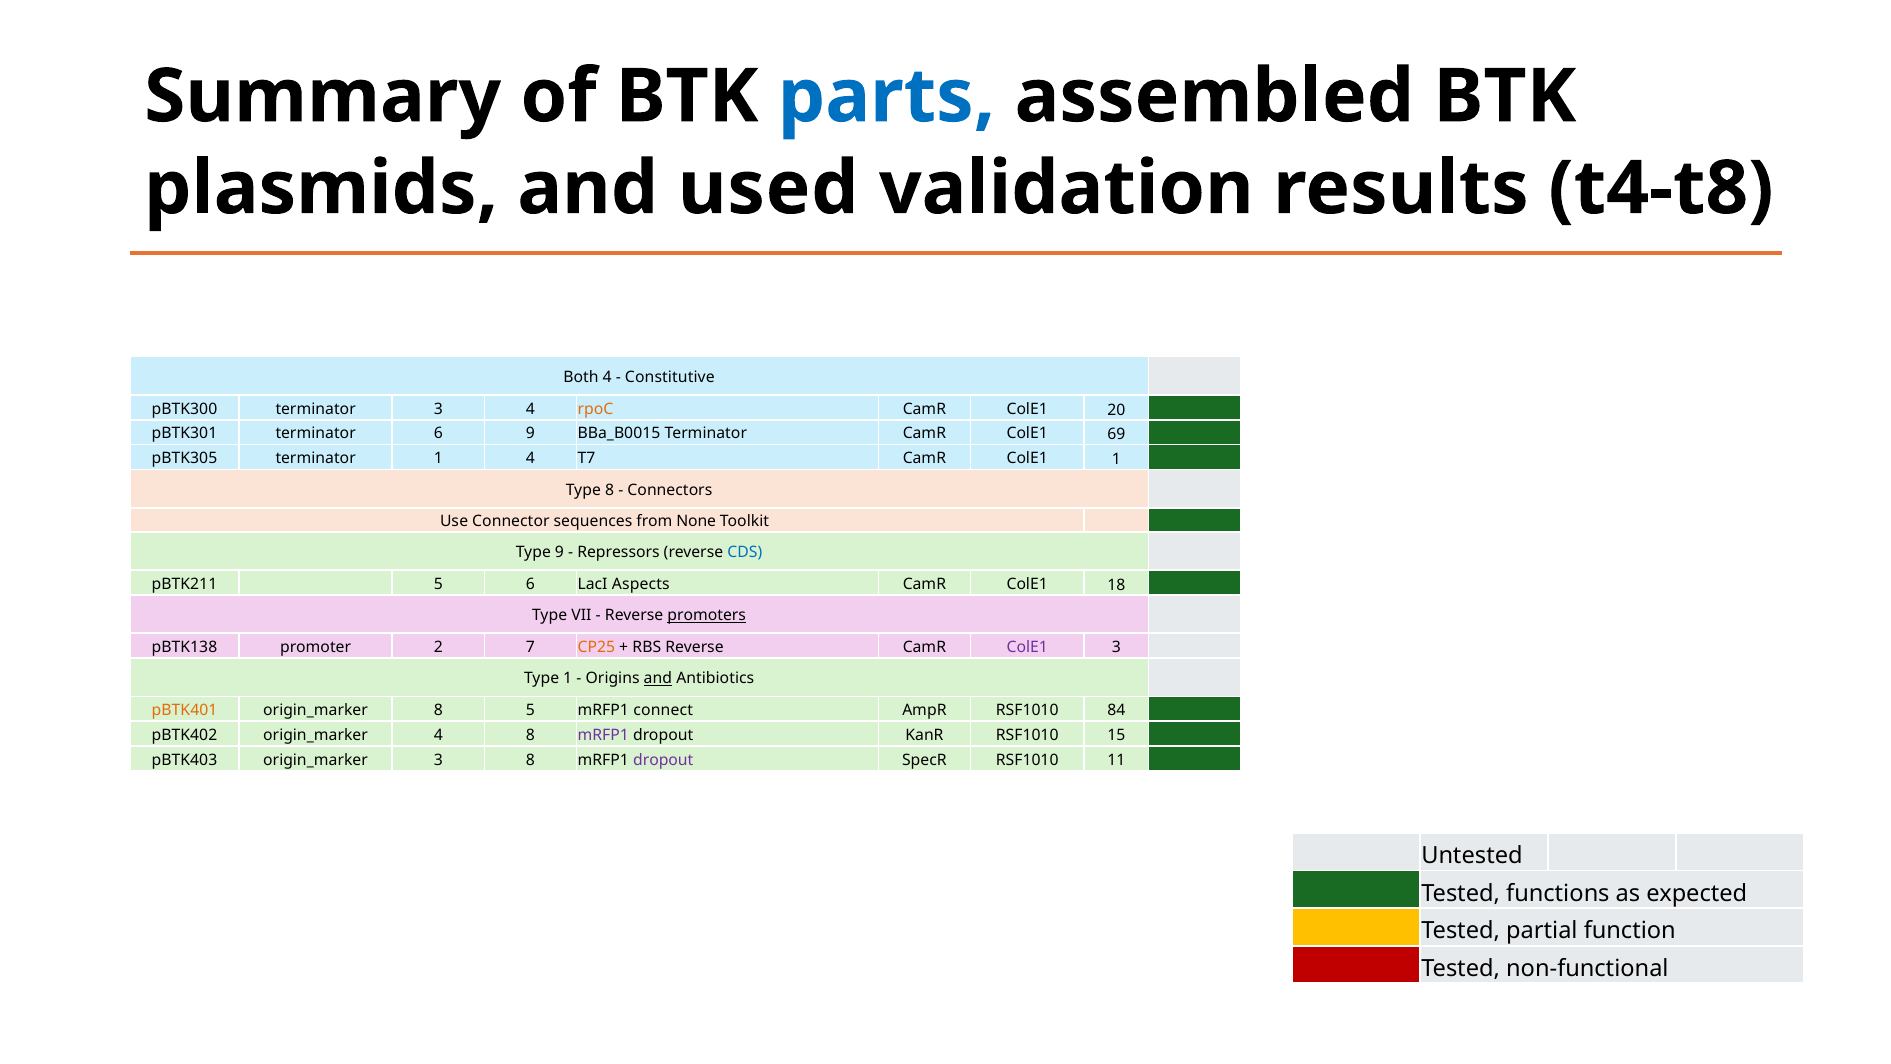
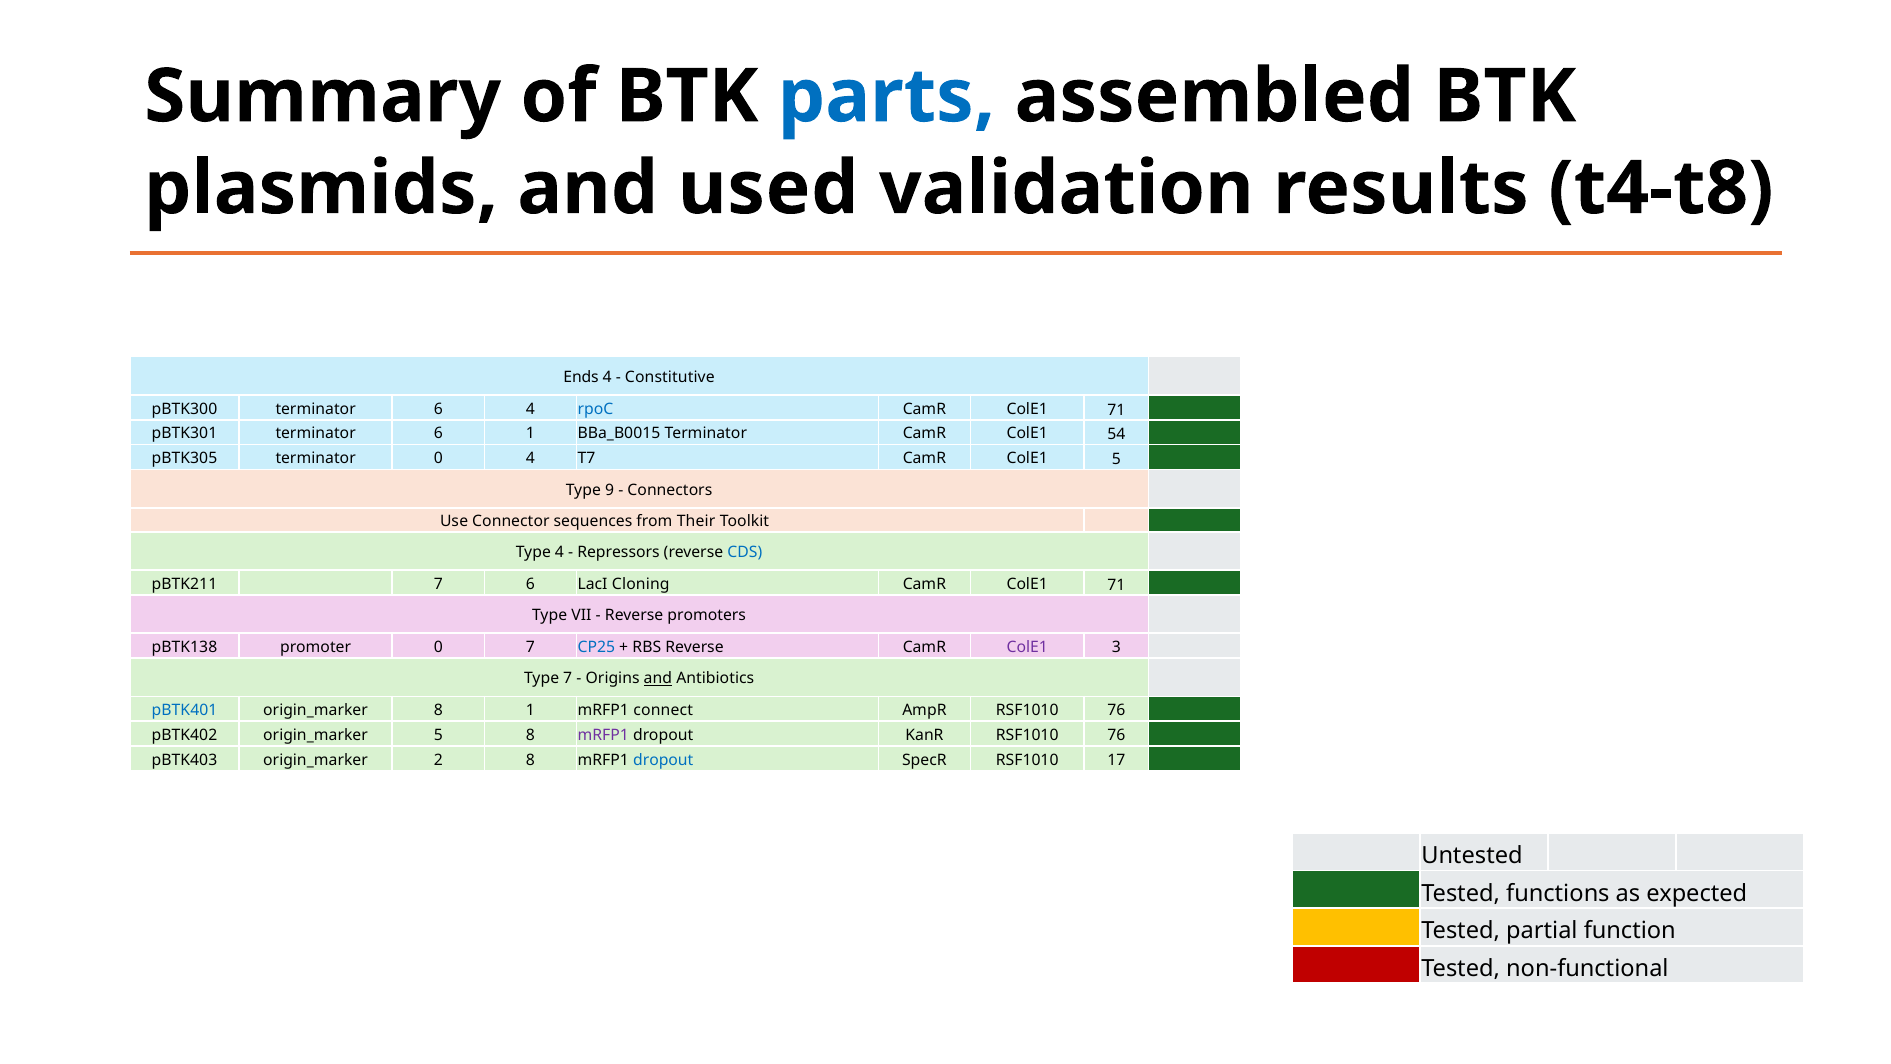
Both: Both -> Ends
pBTK300 terminator 3: 3 -> 6
rpoC colour: orange -> blue
20 at (1116, 410): 20 -> 71
6 9: 9 -> 1
69: 69 -> 54
terminator 1: 1 -> 0
ColE1 1: 1 -> 5
Type 8: 8 -> 9
None: None -> Their
Type 9: 9 -> 4
pBTK211 5: 5 -> 7
Aspects: Aspects -> Cloning
18 at (1116, 585): 18 -> 71
promoters underline: present -> none
promoter 2: 2 -> 0
CP25 colour: orange -> blue
Type 1: 1 -> 7
pBTK401 colour: orange -> blue
8 5: 5 -> 1
AmpR RSF1010 84: 84 -> 76
4 at (438, 735): 4 -> 5
KanR RSF1010 15: 15 -> 76
3 at (438, 760): 3 -> 2
dropout at (663, 760) colour: purple -> blue
11: 11 -> 17
